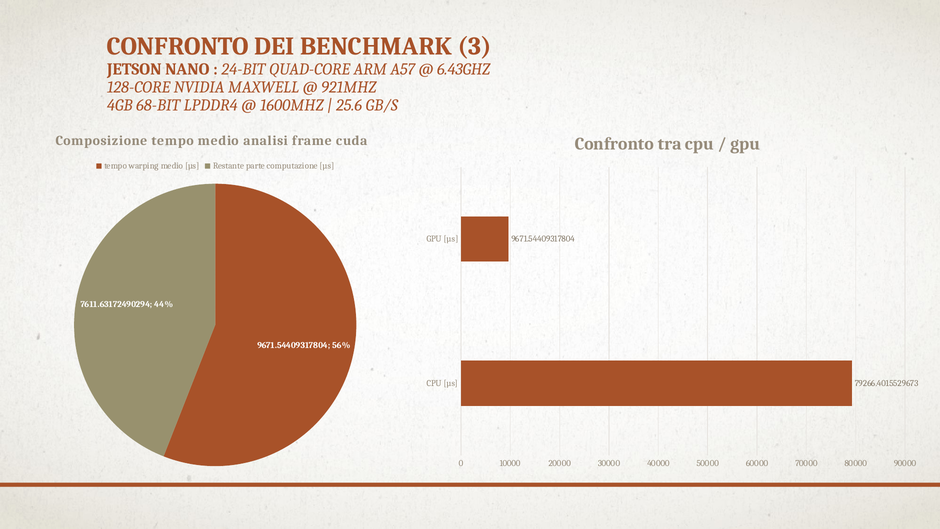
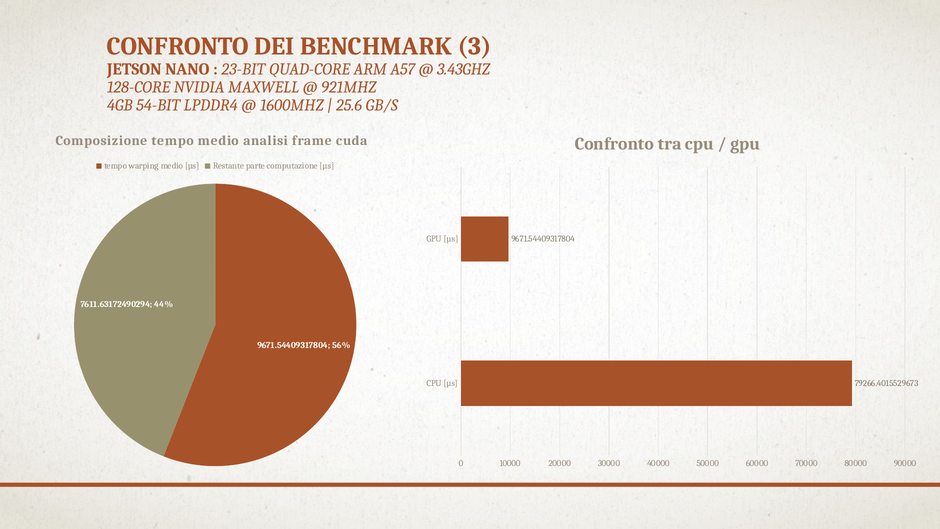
24-BIT: 24-BIT -> 23-BIT
6.43GHZ: 6.43GHZ -> 3.43GHZ
68-BIT: 68-BIT -> 54-BIT
